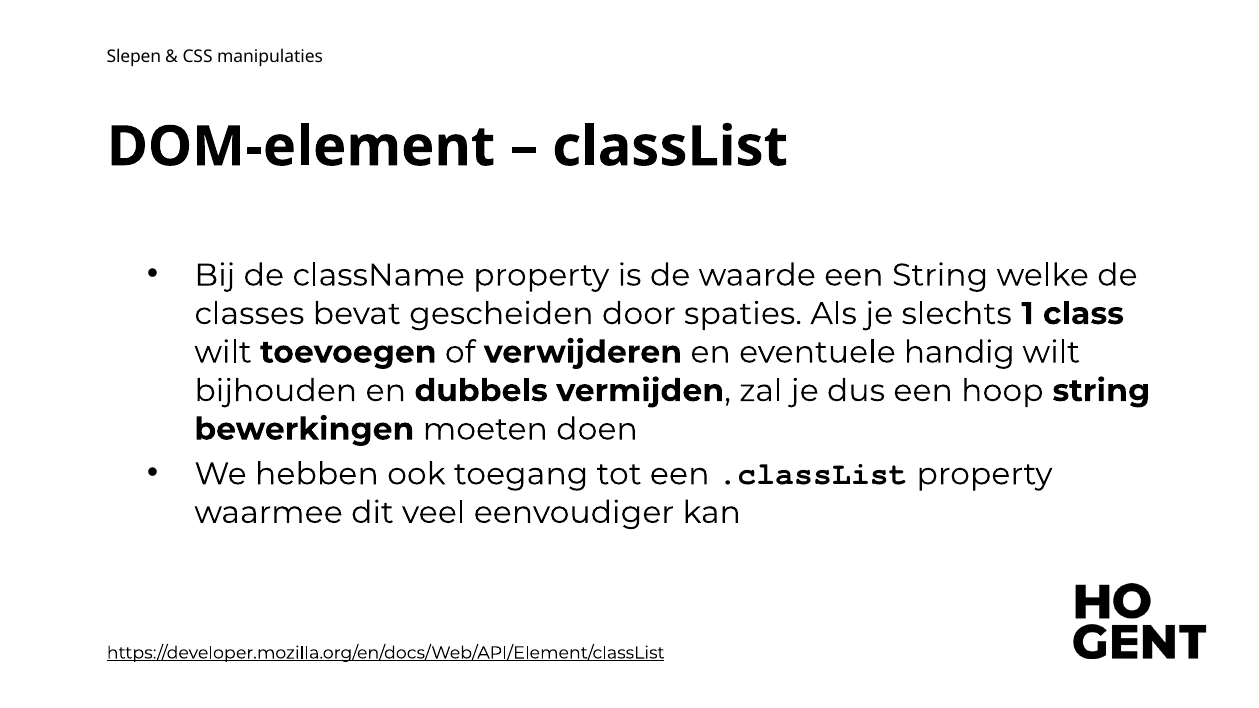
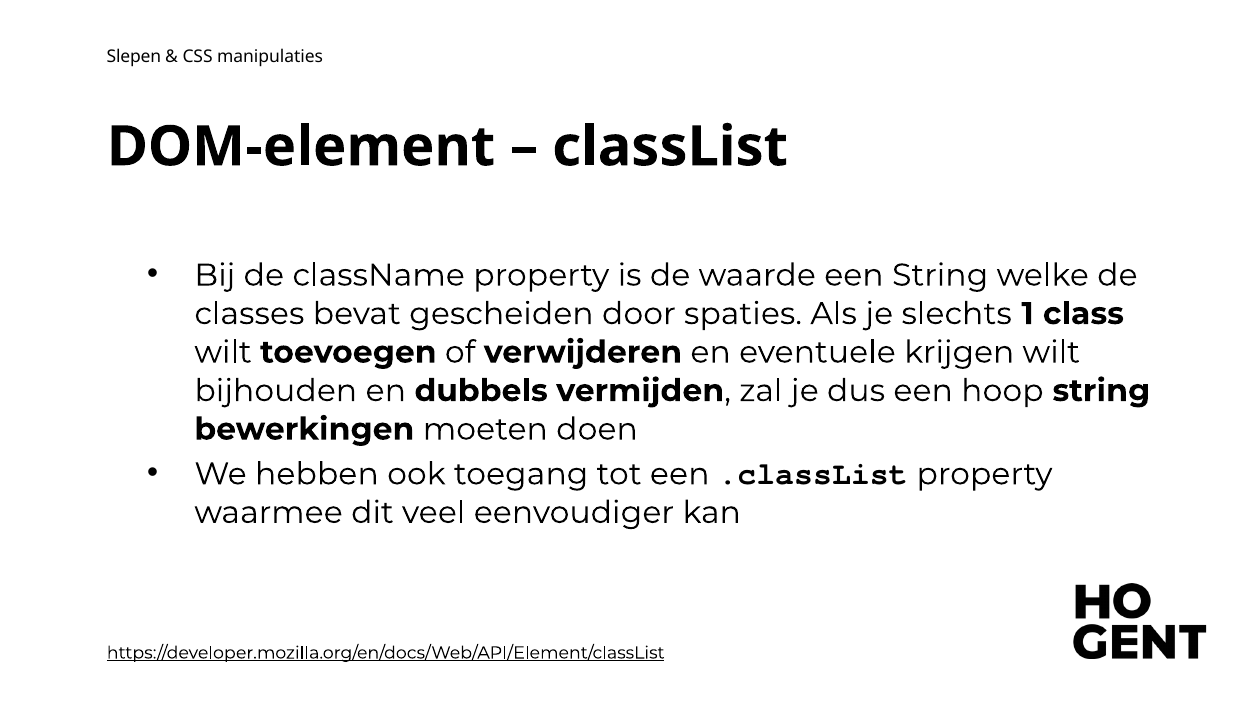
handig: handig -> krijgen
